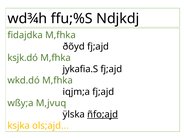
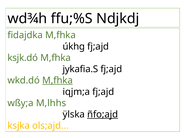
ðõyd: ðõyd -> úkhg
M,fhka at (57, 80) underline: none -> present
M,jvuq: M,jvuq -> M,lhhs
